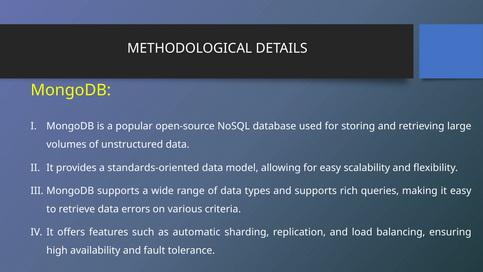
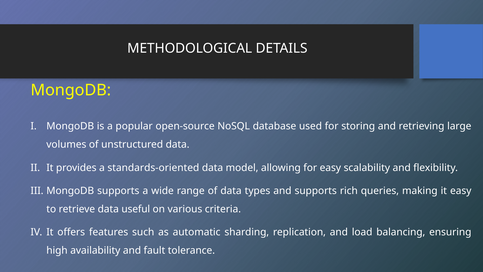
errors: errors -> useful
